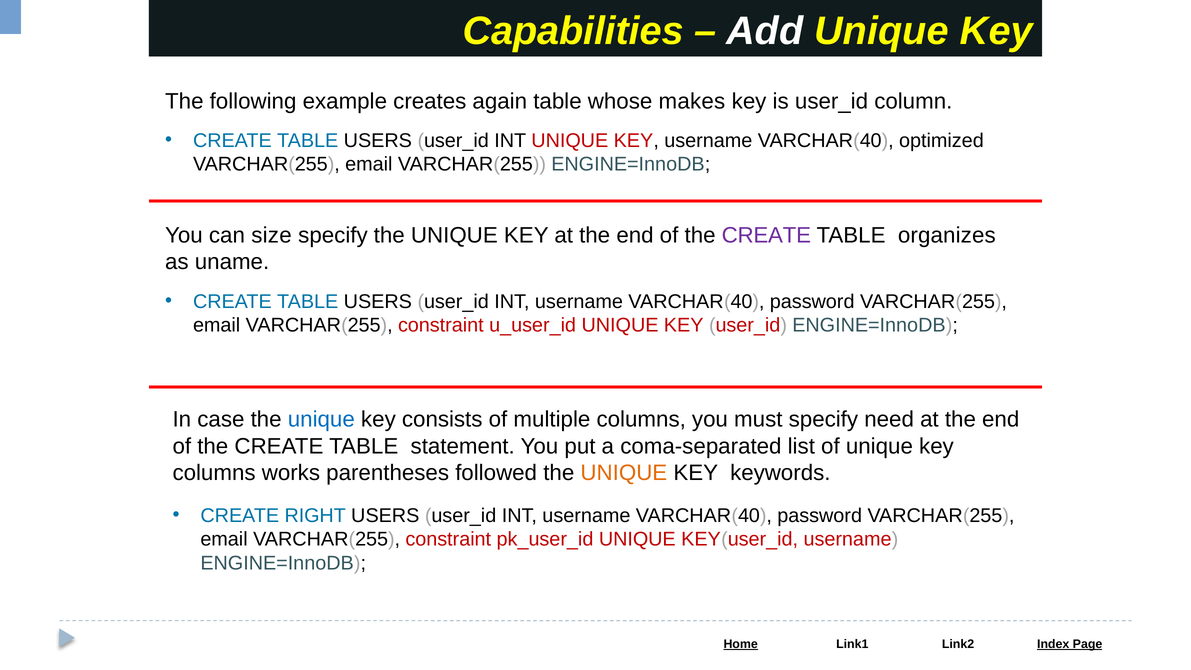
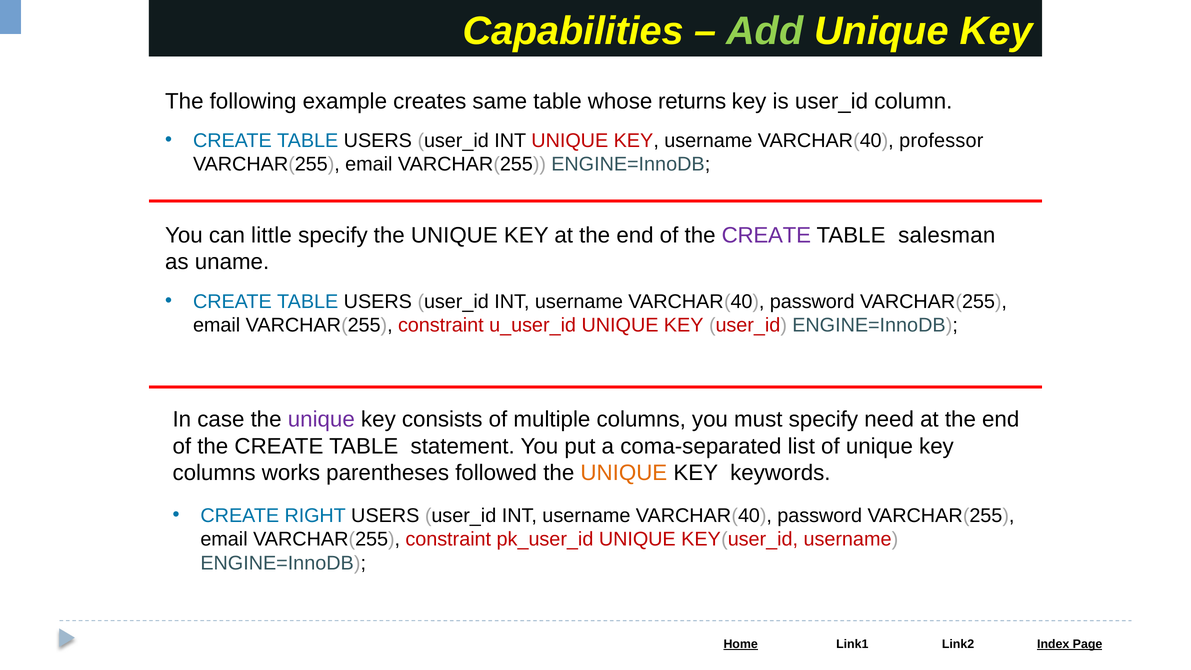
Add colour: white -> light green
again: again -> same
makes: makes -> returns
optimized: optimized -> professor
size: size -> little
organizes: organizes -> salesman
unique at (321, 419) colour: blue -> purple
